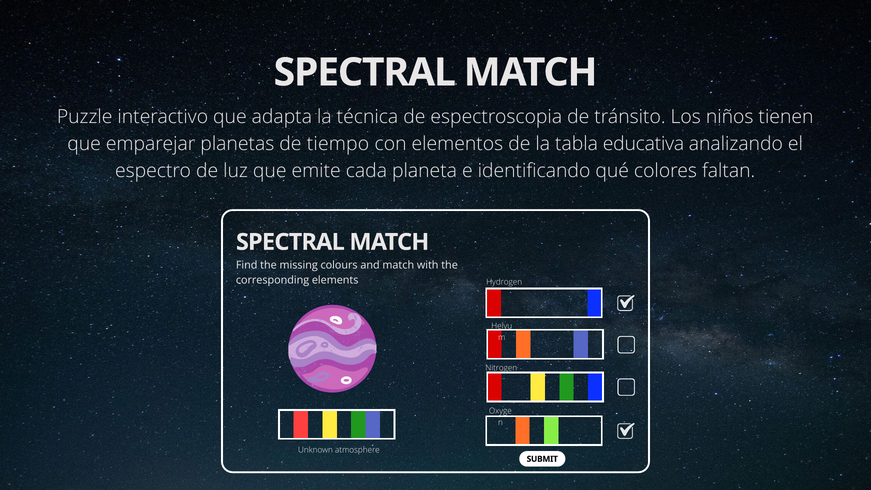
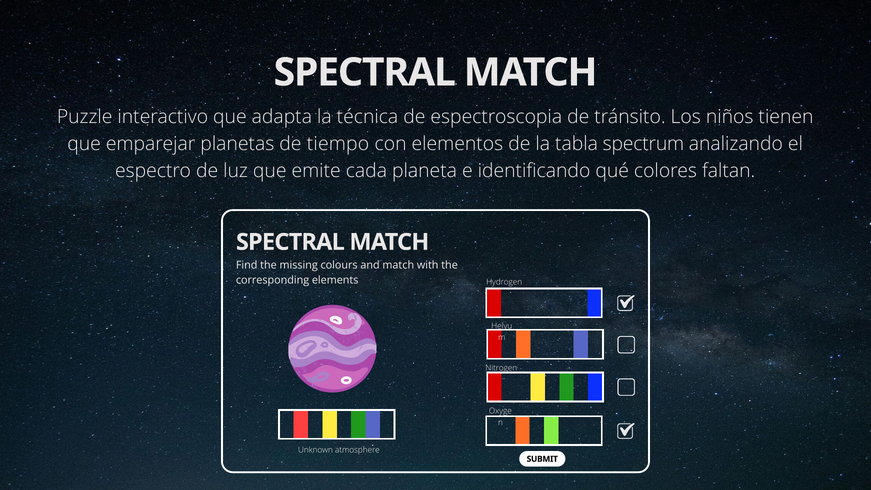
educativa: educativa -> spectrum
